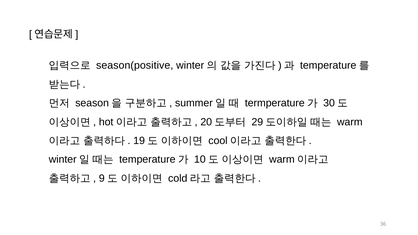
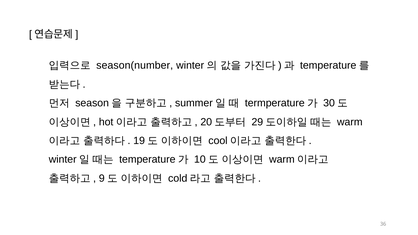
season(positive: season(positive -> season(number
